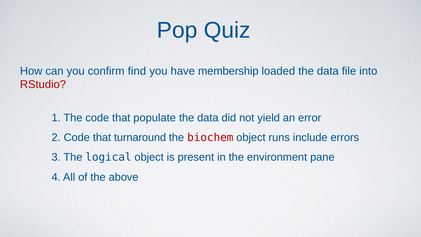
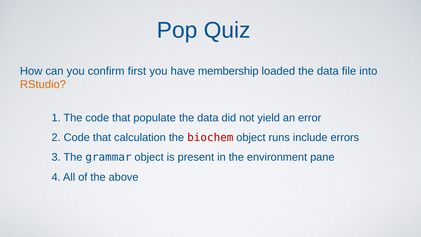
find: find -> first
RStudio colour: red -> orange
turnaround: turnaround -> calculation
logical: logical -> grammar
